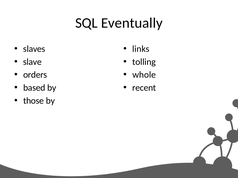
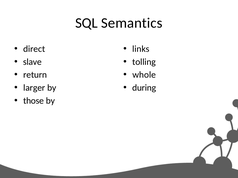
Eventually: Eventually -> Semantics
slaves: slaves -> direct
orders: orders -> return
based: based -> larger
recent: recent -> during
